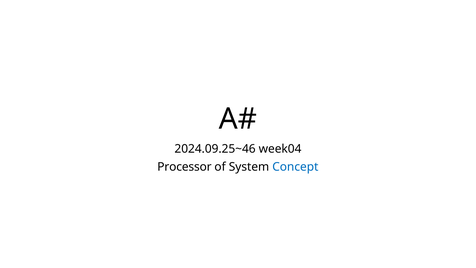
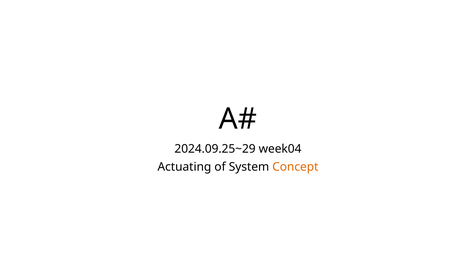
2024.09.25~46: 2024.09.25~46 -> 2024.09.25~29
Processor: Processor -> Actuating
Concept colour: blue -> orange
